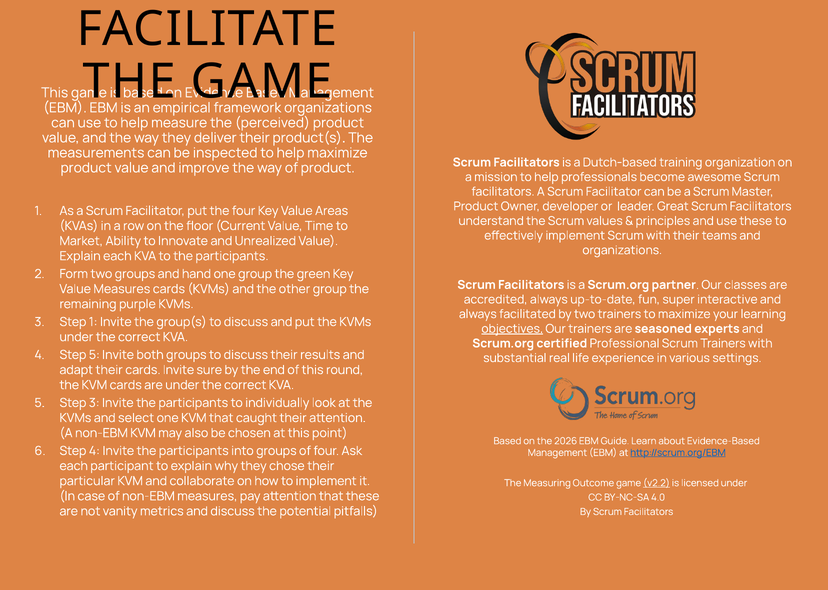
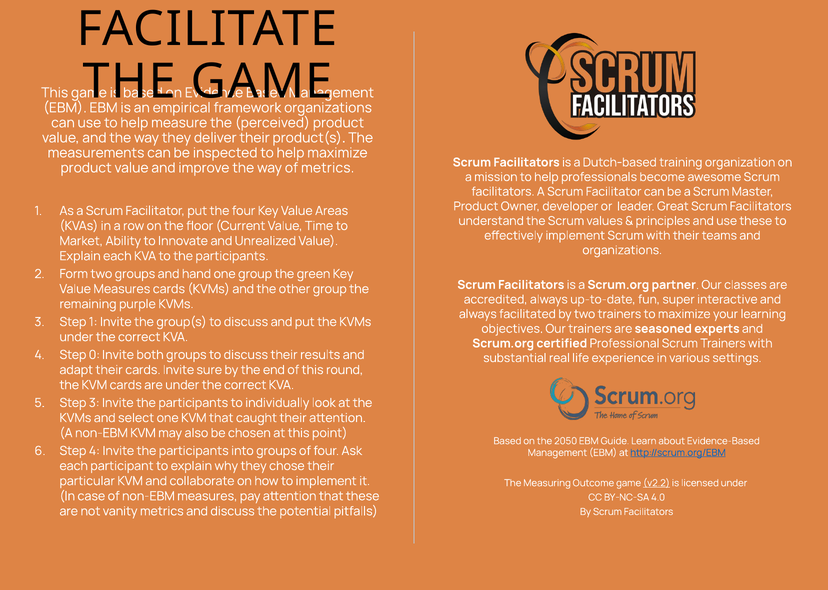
of product: product -> metrics
objectives underline: present -> none
Step 5: 5 -> 0
2026: 2026 -> 2050
